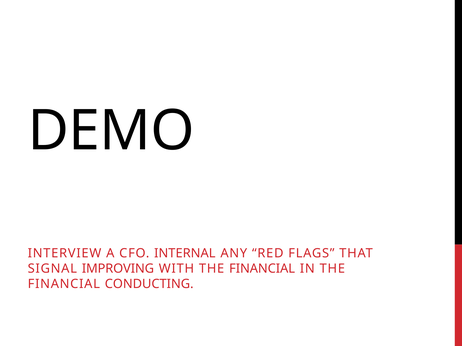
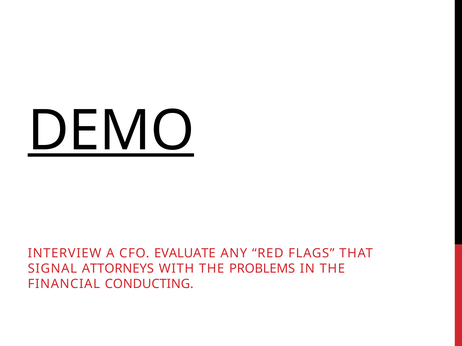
DEMO underline: none -> present
INTERNAL: INTERNAL -> EVALUATE
IMPROVING: IMPROVING -> ATTORNEYS
WITH THE FINANCIAL: FINANCIAL -> PROBLEMS
